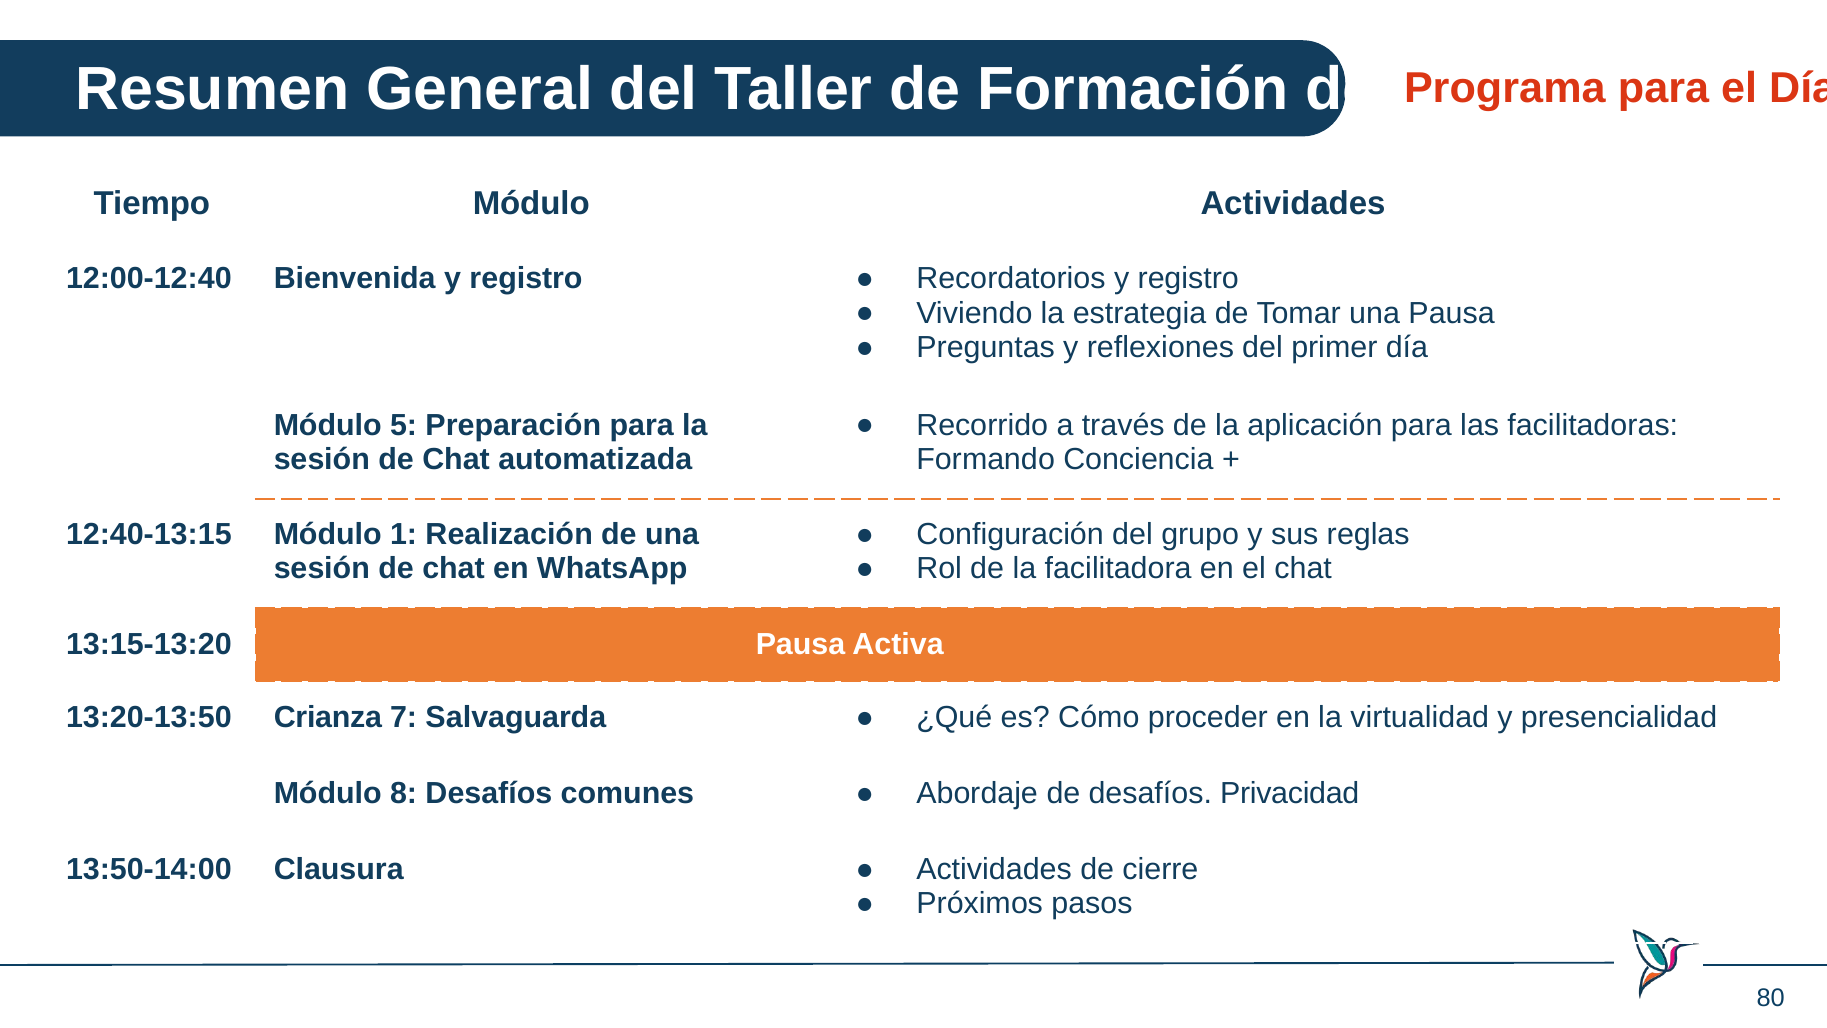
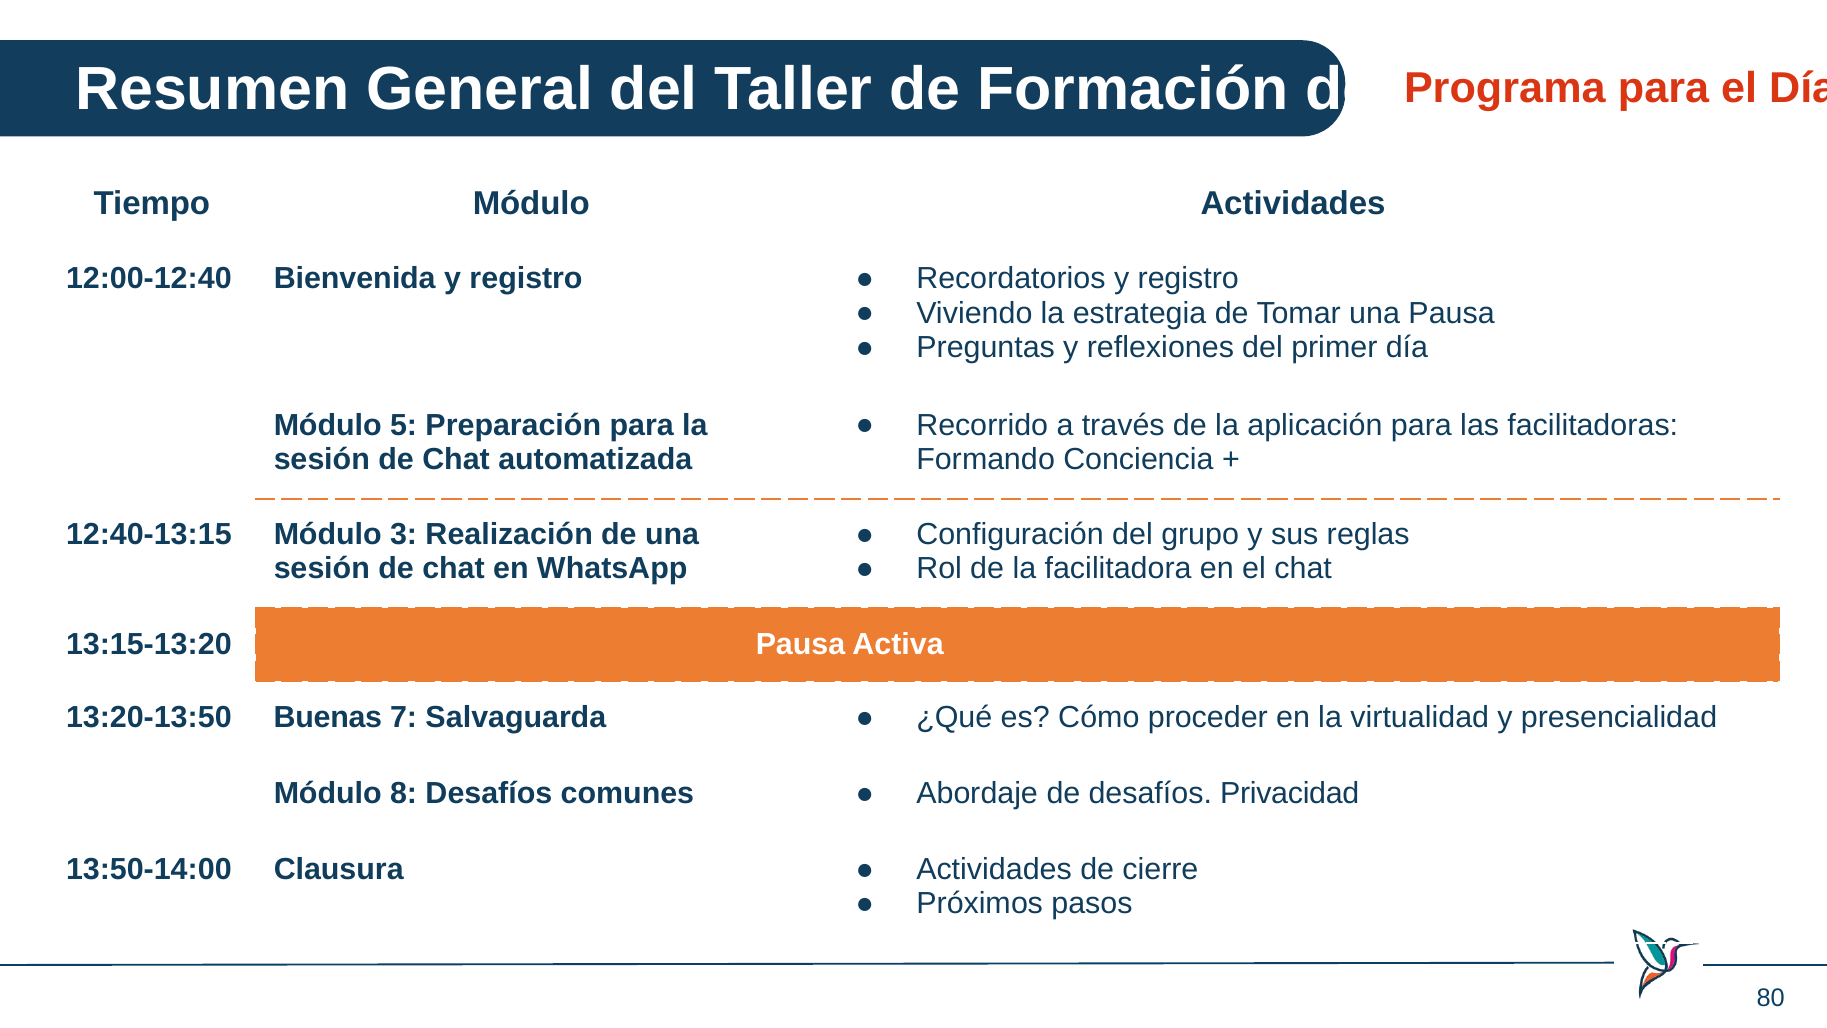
1: 1 -> 3
Crianza: Crianza -> Buenas
